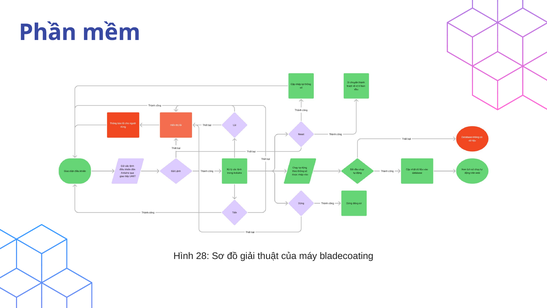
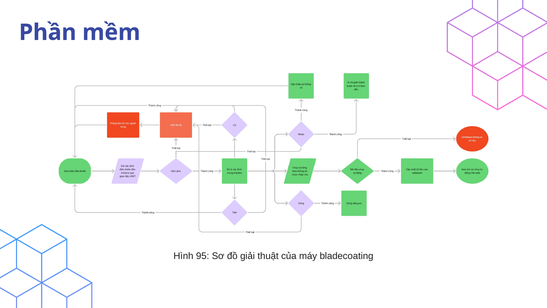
28: 28 -> 95
